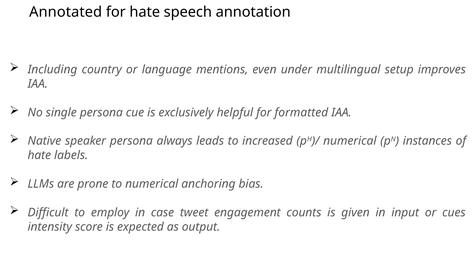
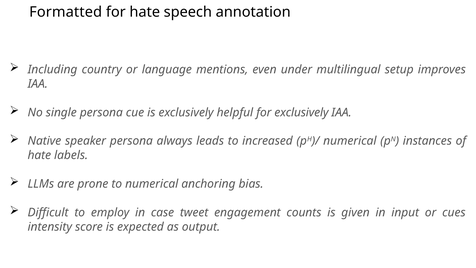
Annotated: Annotated -> Formatted
for formatted: formatted -> exclusively
